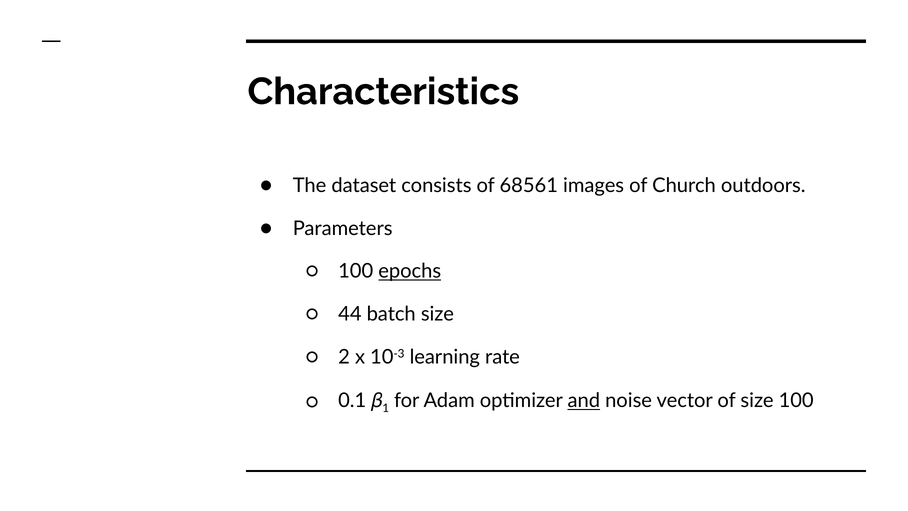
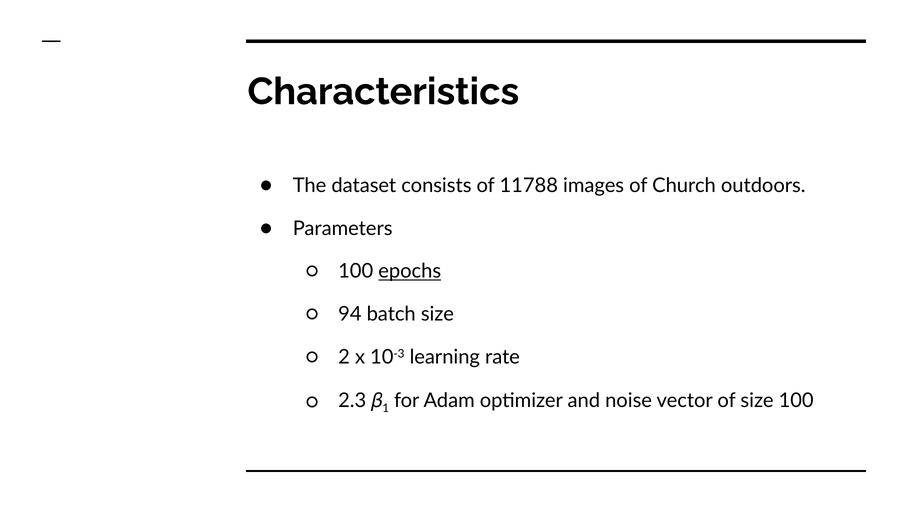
68561: 68561 -> 11788
44: 44 -> 94
0.1: 0.1 -> 2.3
and underline: present -> none
